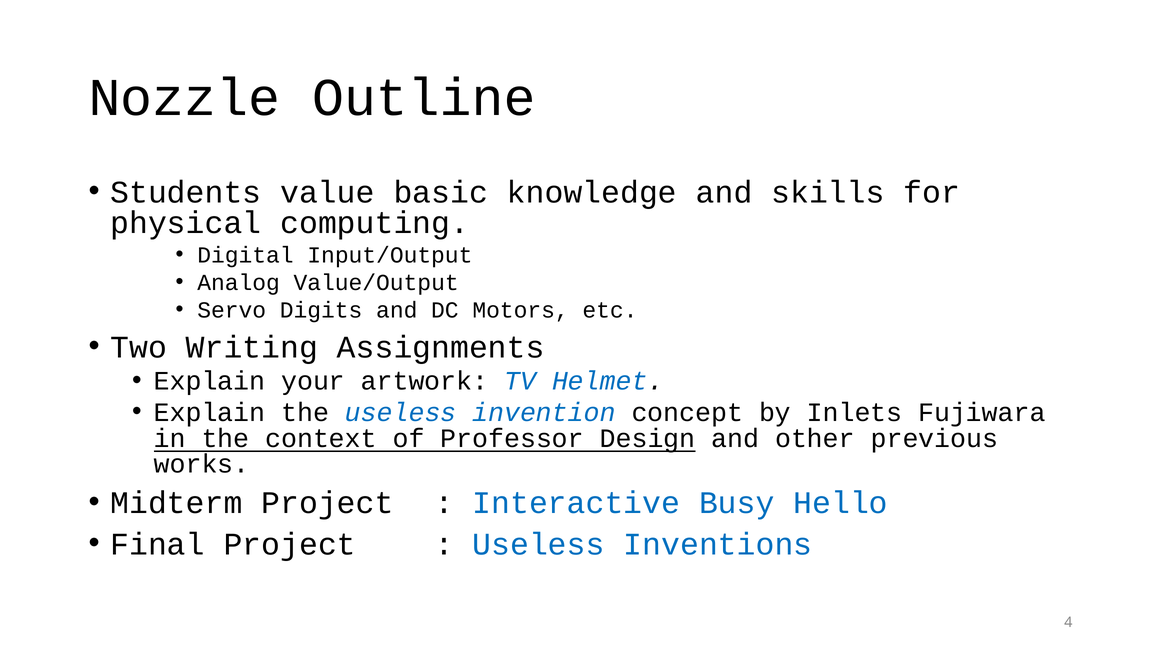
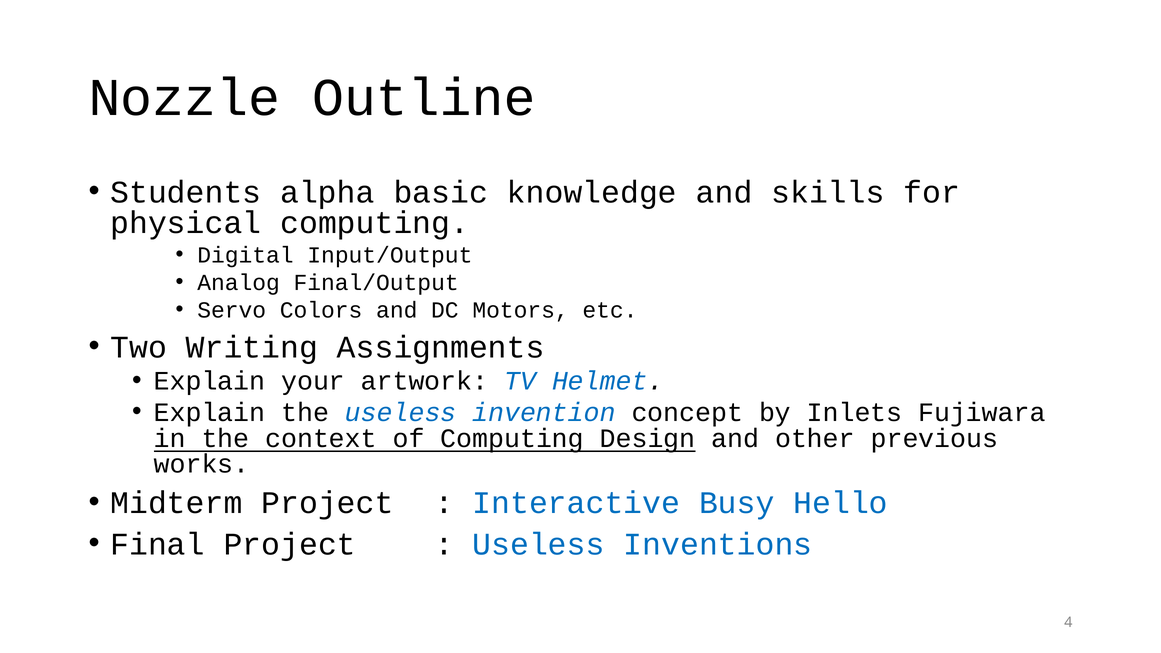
value: value -> alpha
Value/Output: Value/Output -> Final/Output
Digits: Digits -> Colors
of Professor: Professor -> Computing
